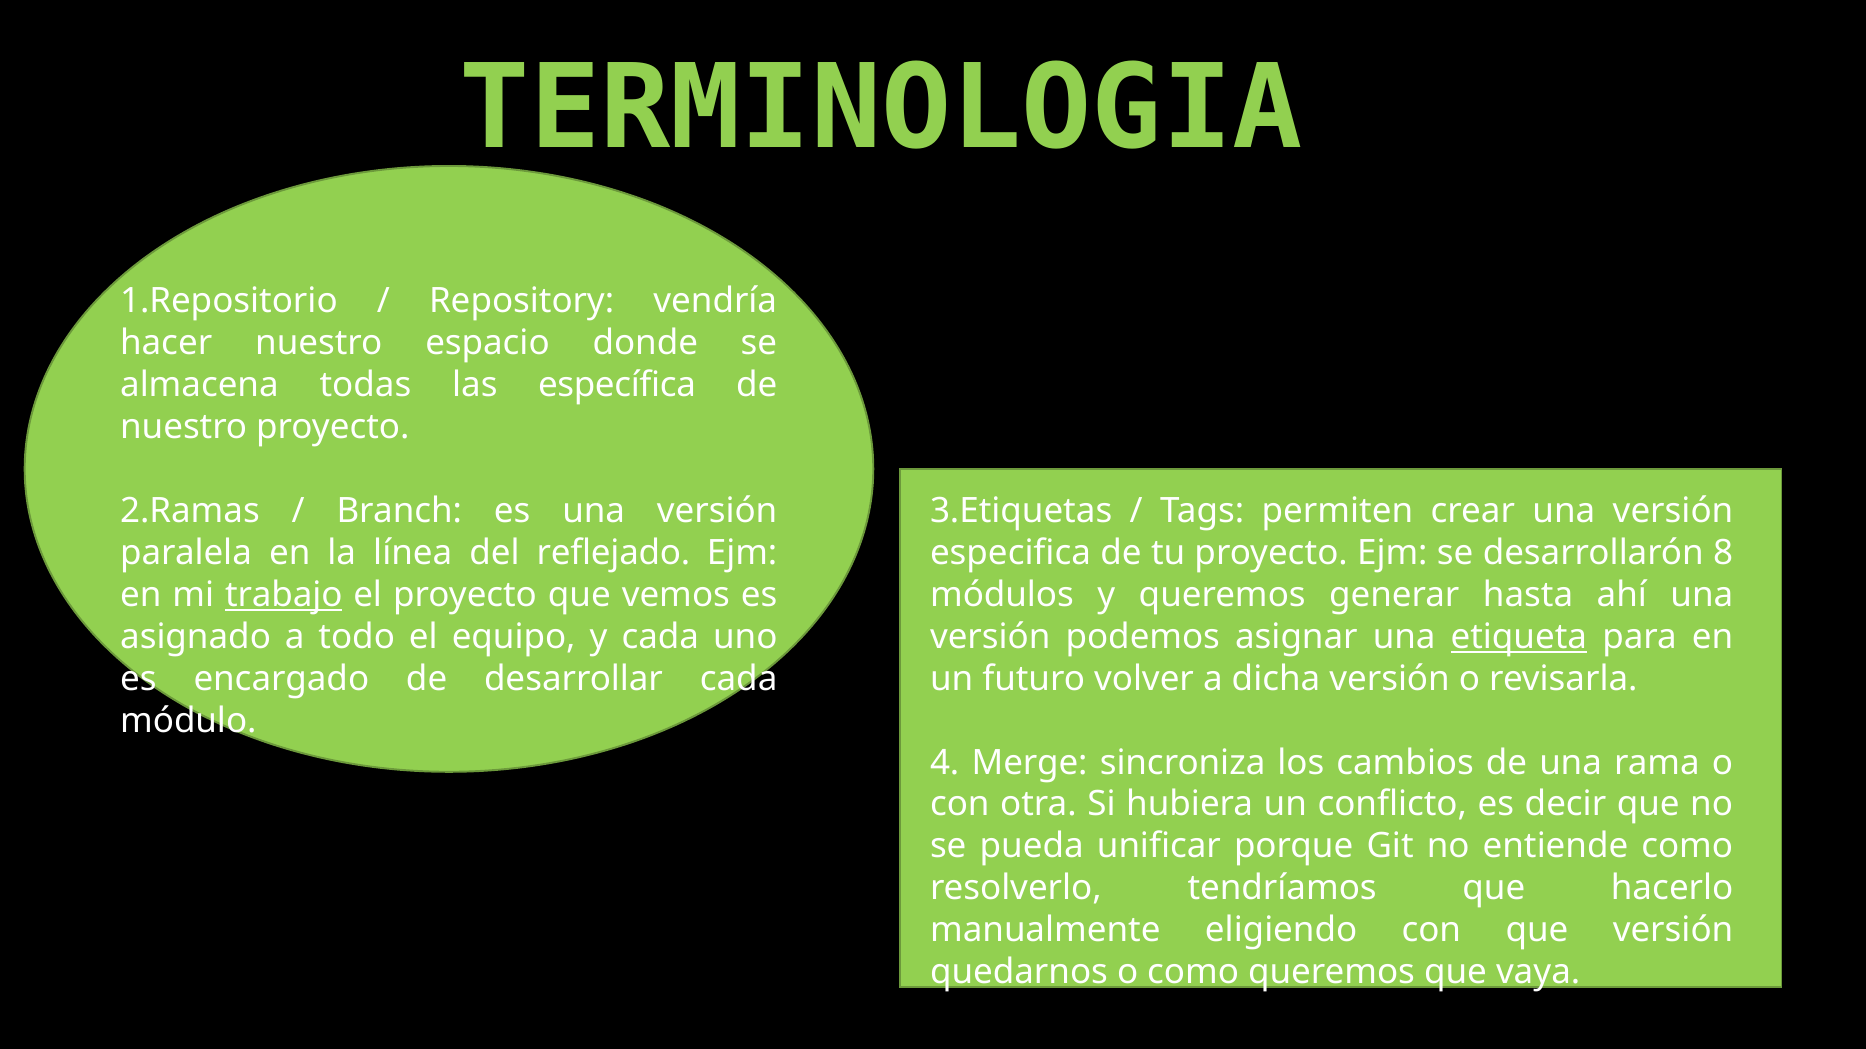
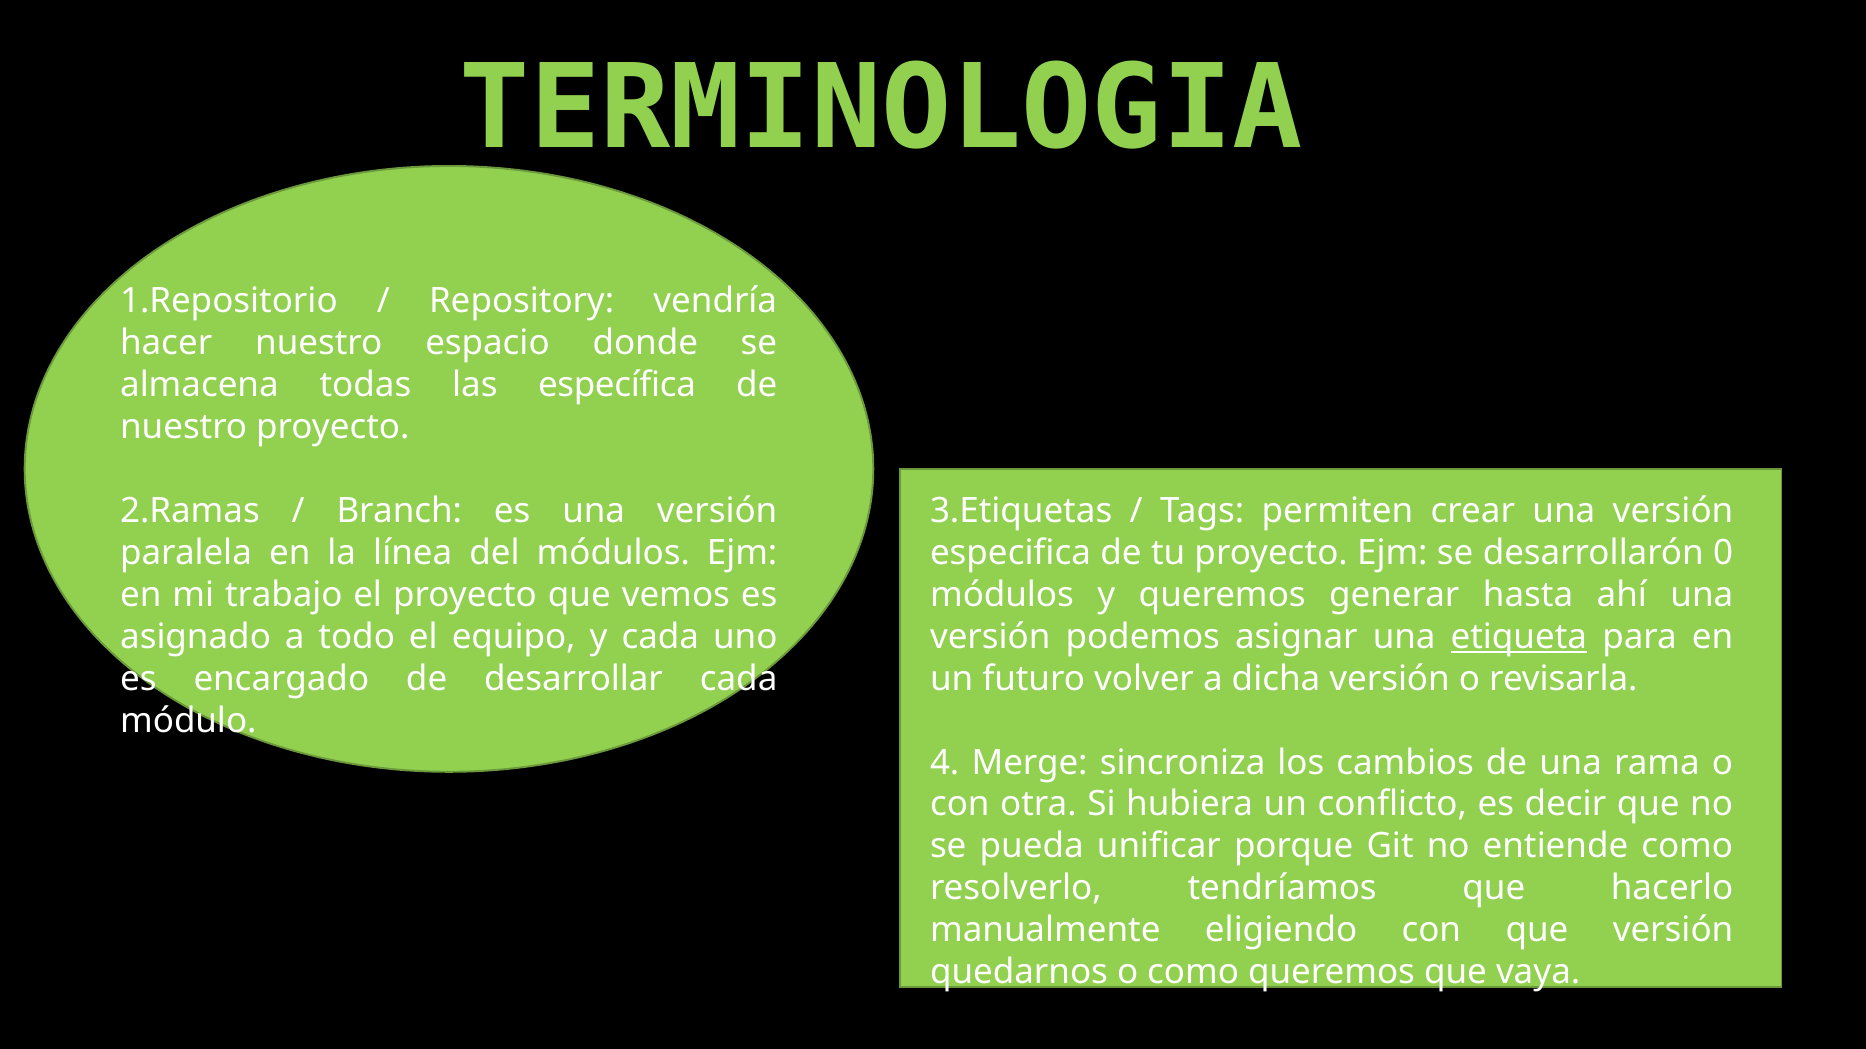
8: 8 -> 0
del reflejado: reflejado -> módulos
trabajo underline: present -> none
